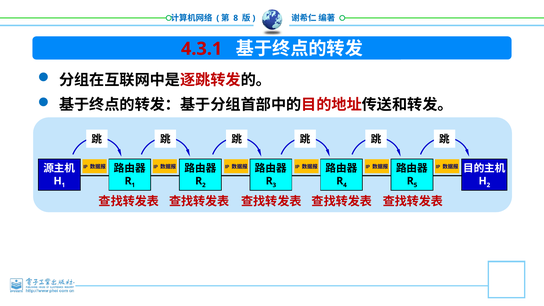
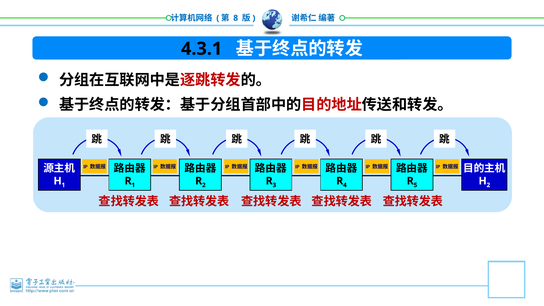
4.3.1 colour: red -> black
